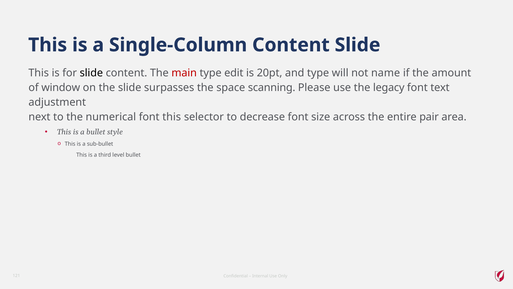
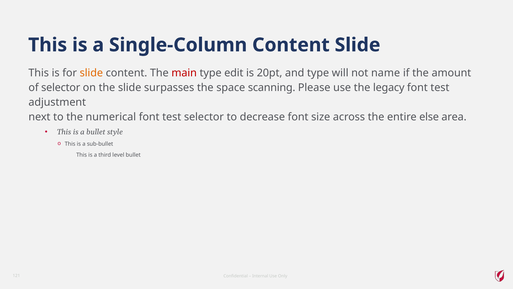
slide at (91, 73) colour: black -> orange
of window: window -> selector
text at (440, 87): text -> test
numerical font this: this -> test
pair: pair -> else
